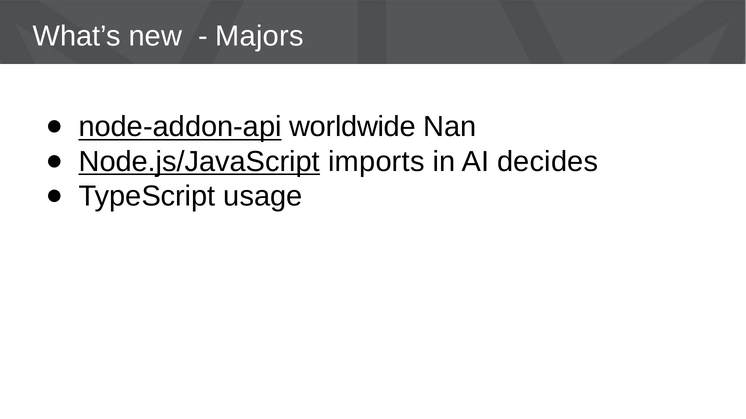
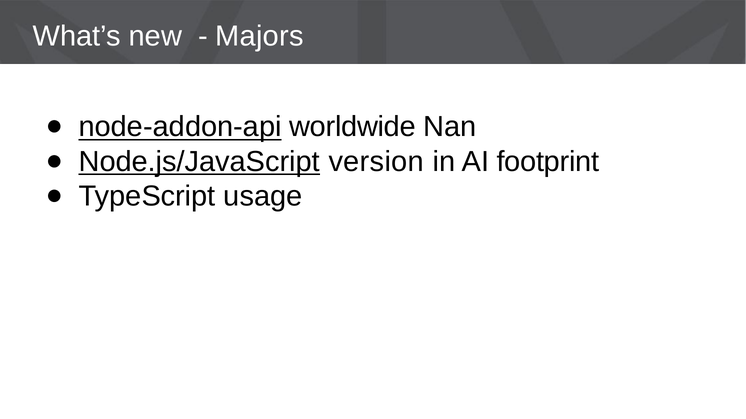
imports: imports -> version
decides: decides -> footprint
